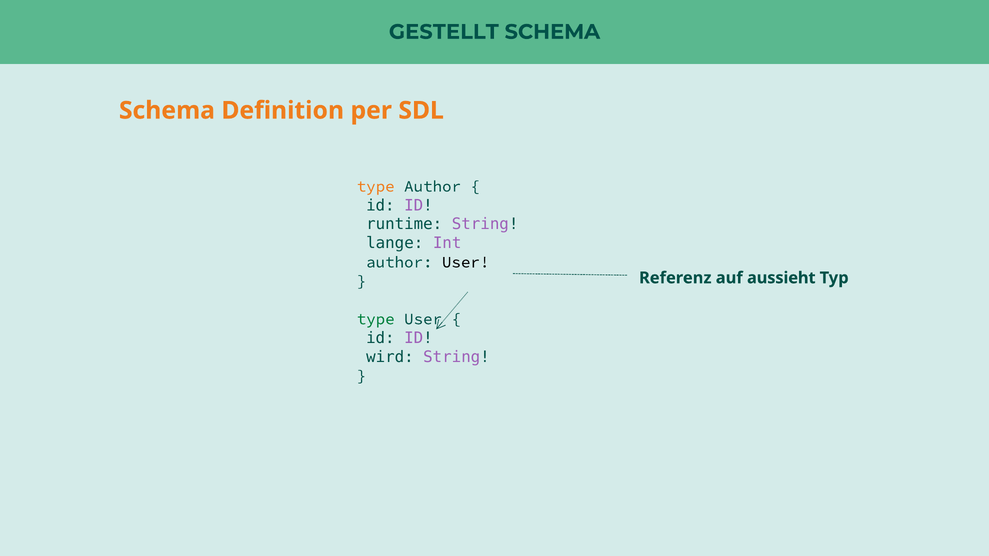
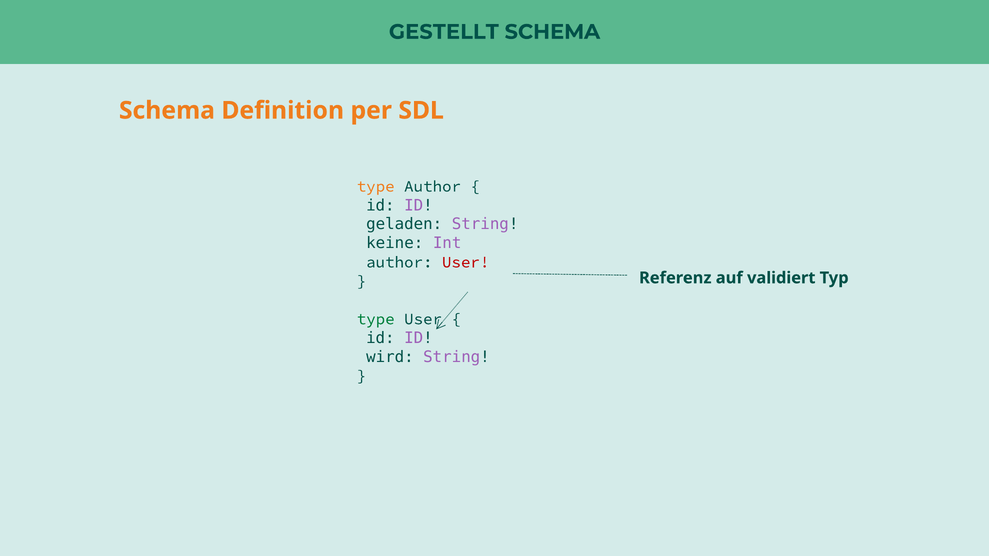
runtime: runtime -> geladen
lange: lange -> keine
User at (466, 262) colour: black -> red
aussieht: aussieht -> validiert
